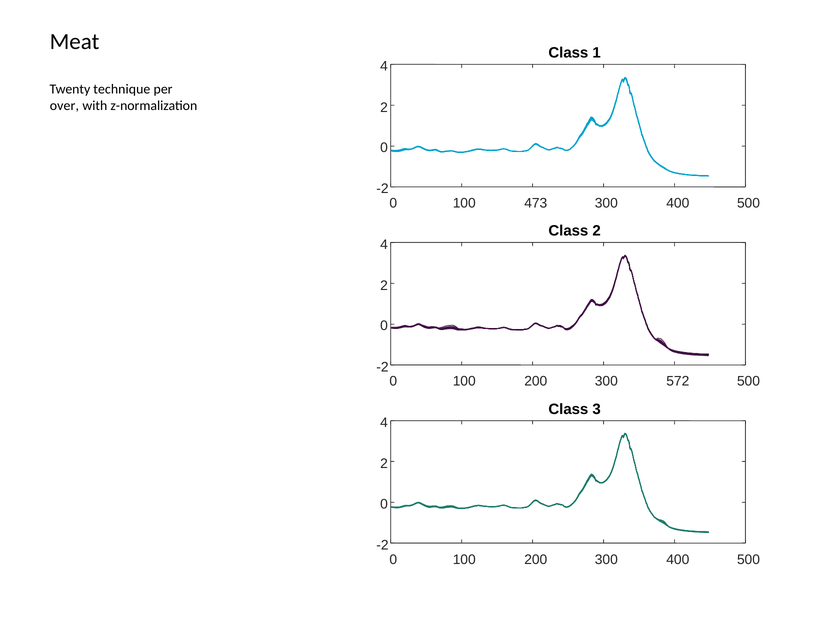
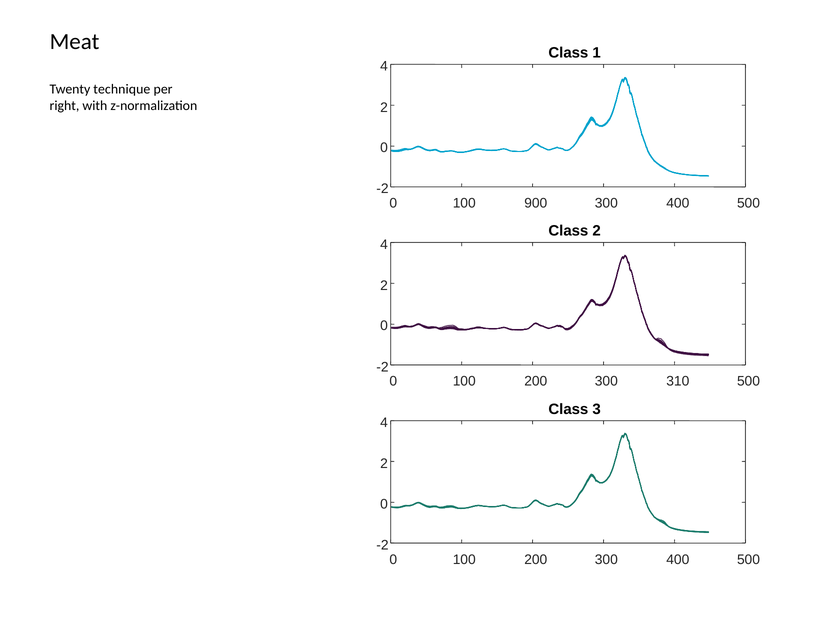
over: over -> right
473: 473 -> 900
572: 572 -> 310
